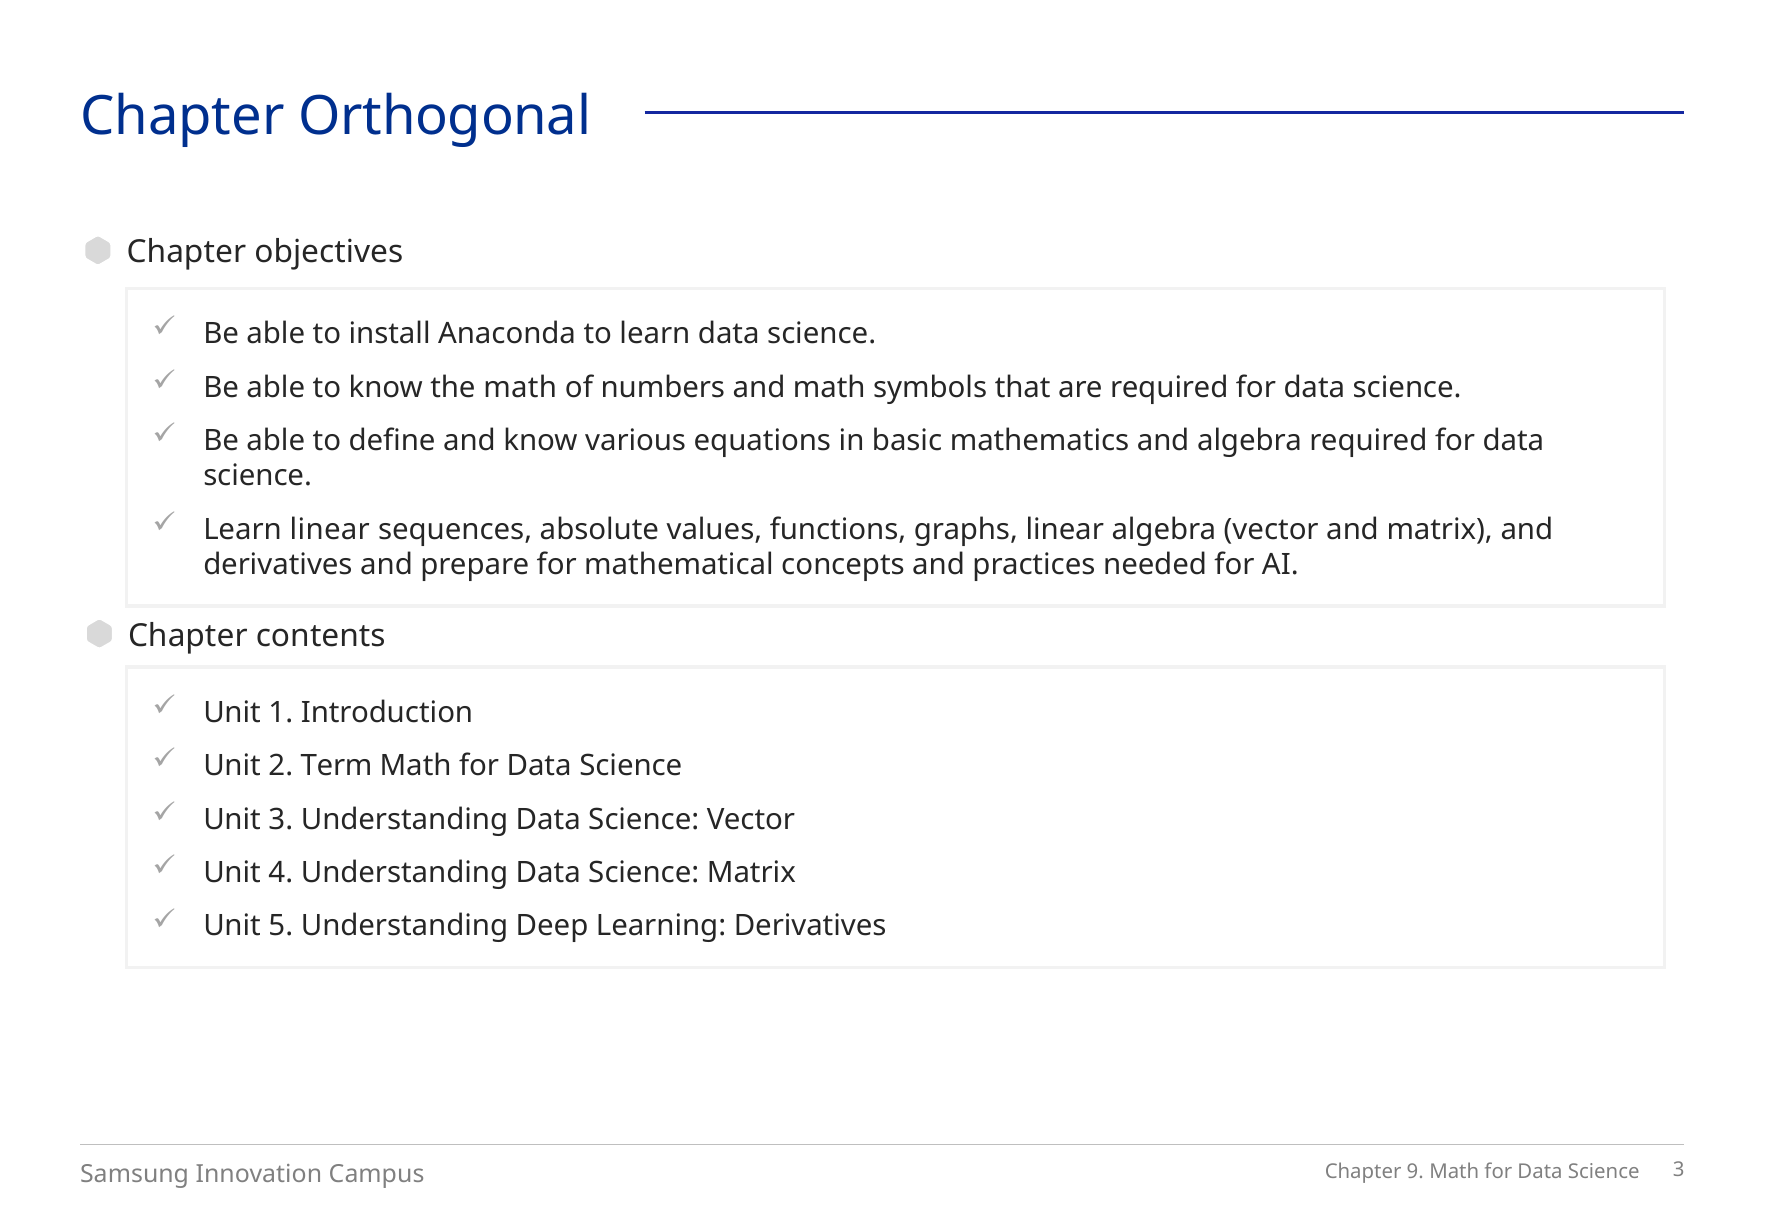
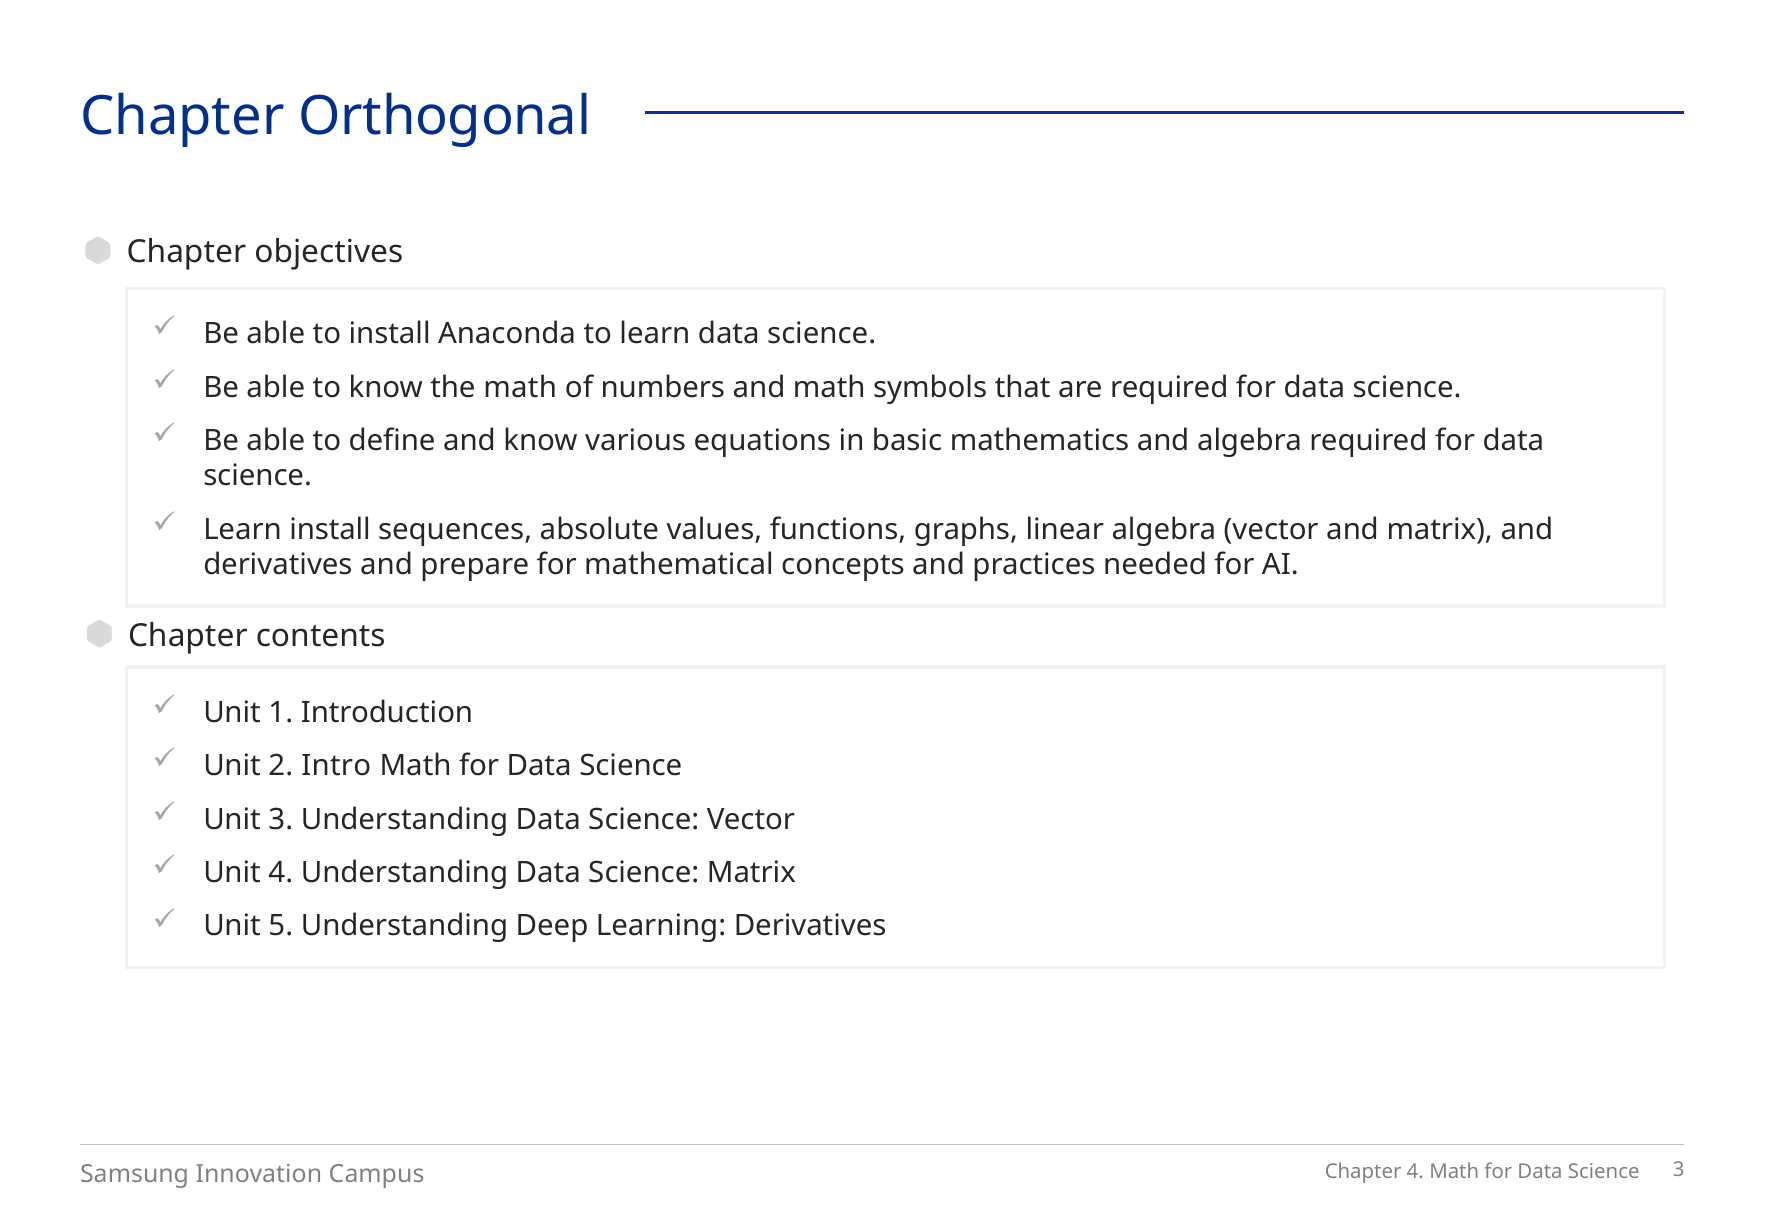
Learn linear: linear -> install
Term: Term -> Intro
Chapter 9: 9 -> 4
